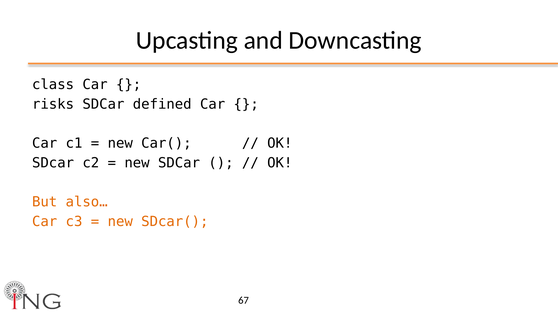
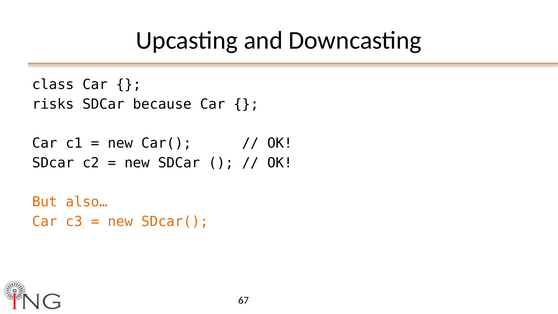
defined: defined -> because
